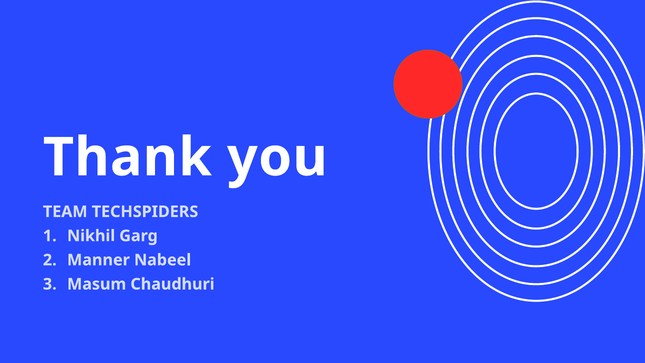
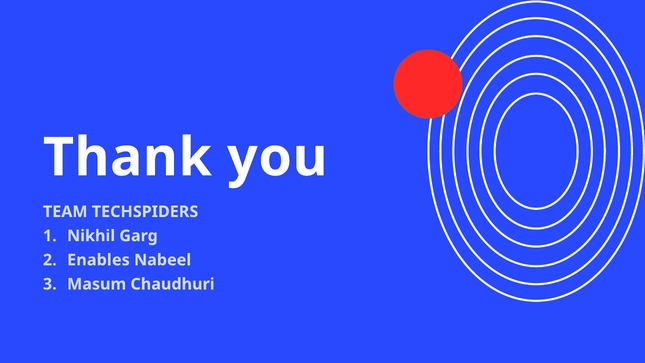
Manner: Manner -> Enables
